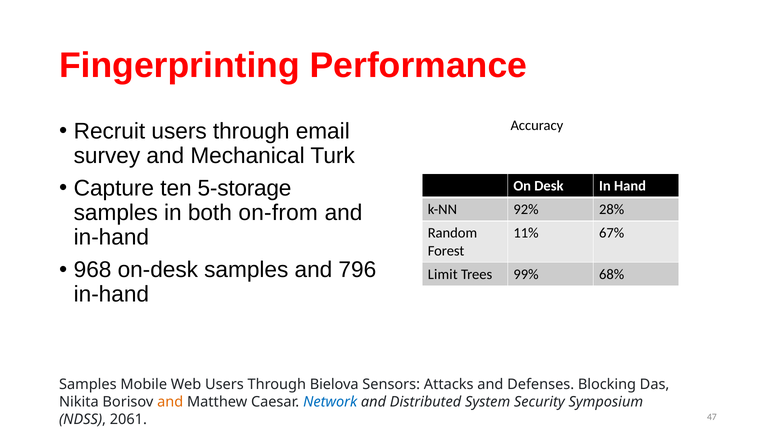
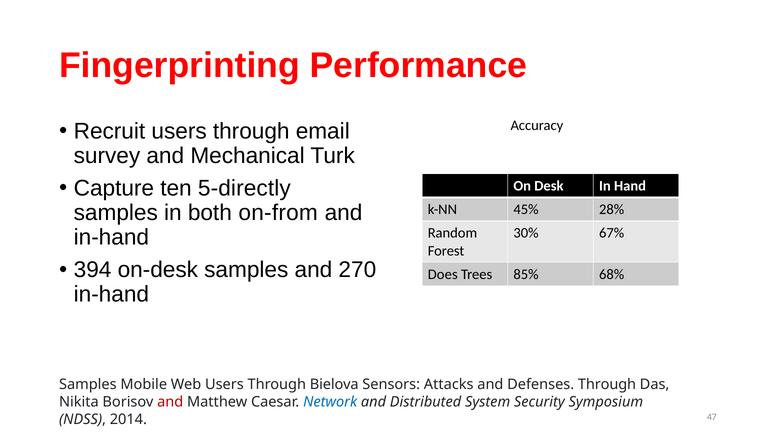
5-storage: 5-storage -> 5-directly
92%: 92% -> 45%
11%: 11% -> 30%
968: 968 -> 394
796: 796 -> 270
Limit: Limit -> Does
99%: 99% -> 85%
Defenses Blocking: Blocking -> Through
and at (170, 402) colour: orange -> red
2061: 2061 -> 2014
